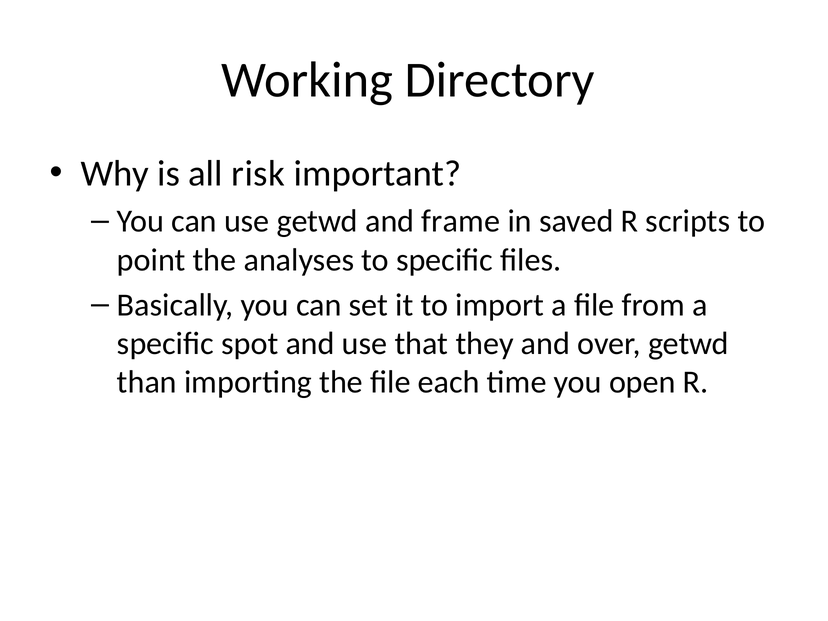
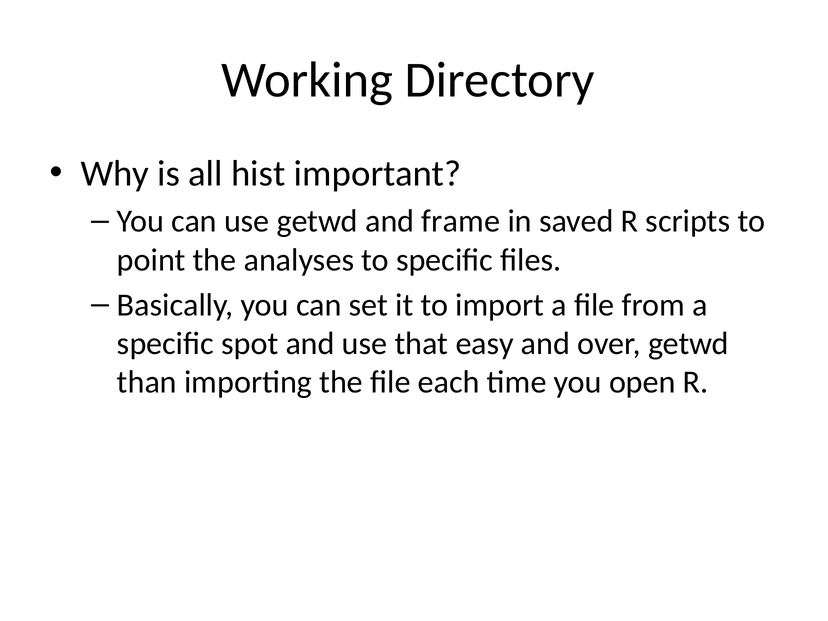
risk: risk -> hist
they: they -> easy
